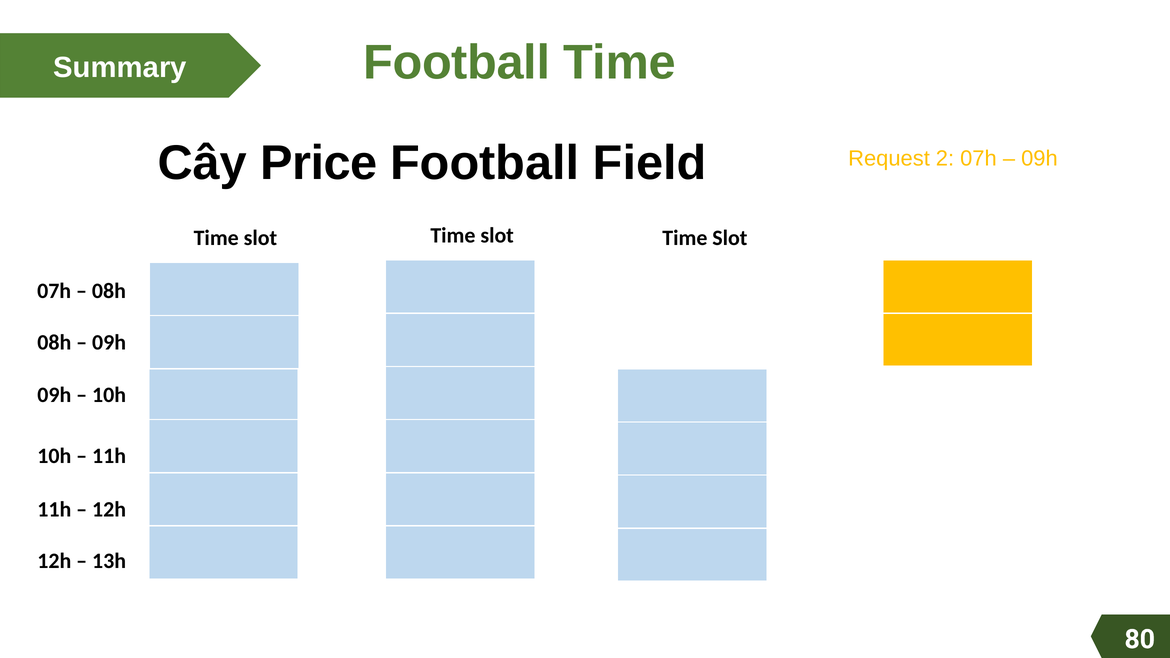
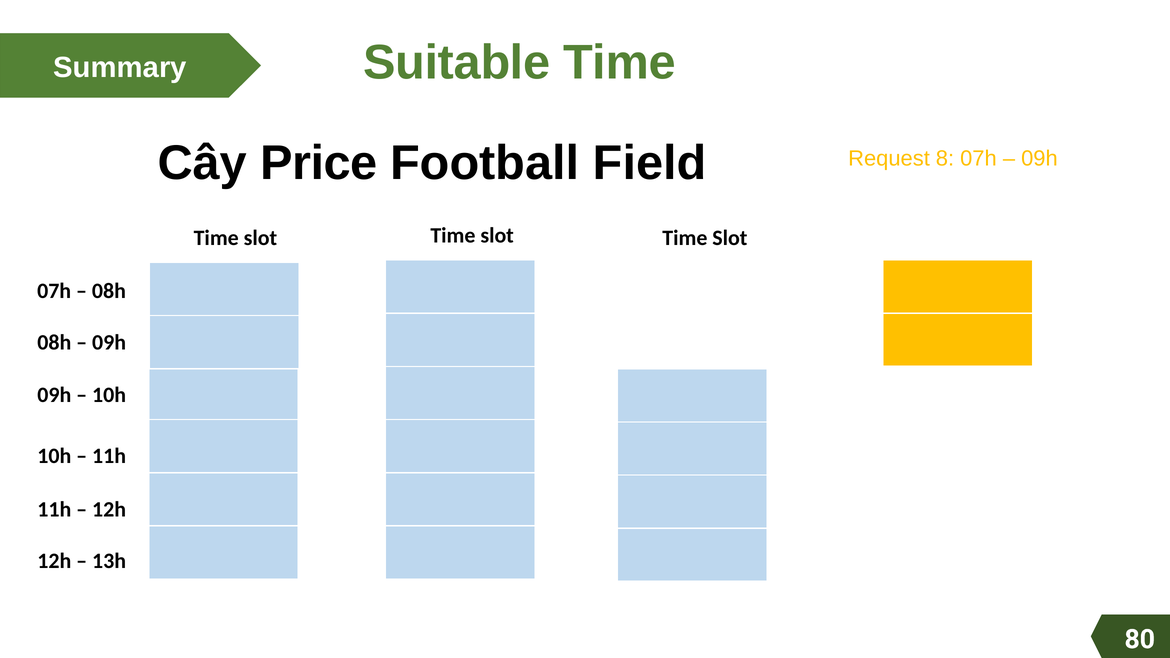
Football at (457, 63): Football -> Suitable
2: 2 -> 8
